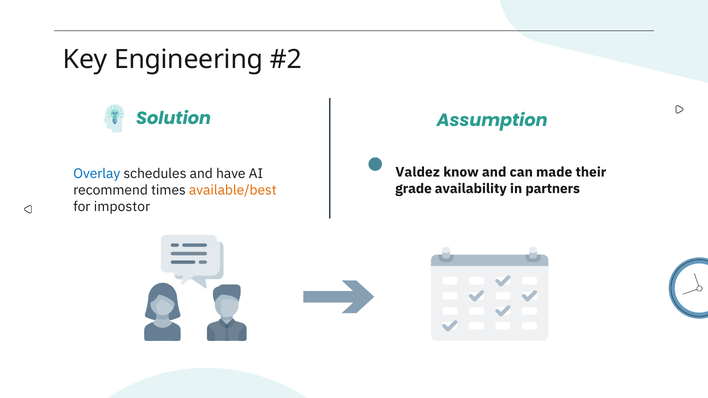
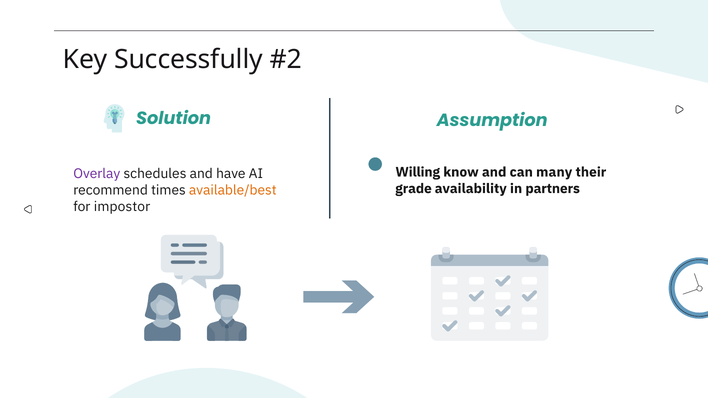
Engineering: Engineering -> Successfully
Valdez: Valdez -> Willing
made: made -> many
Overlay colour: blue -> purple
